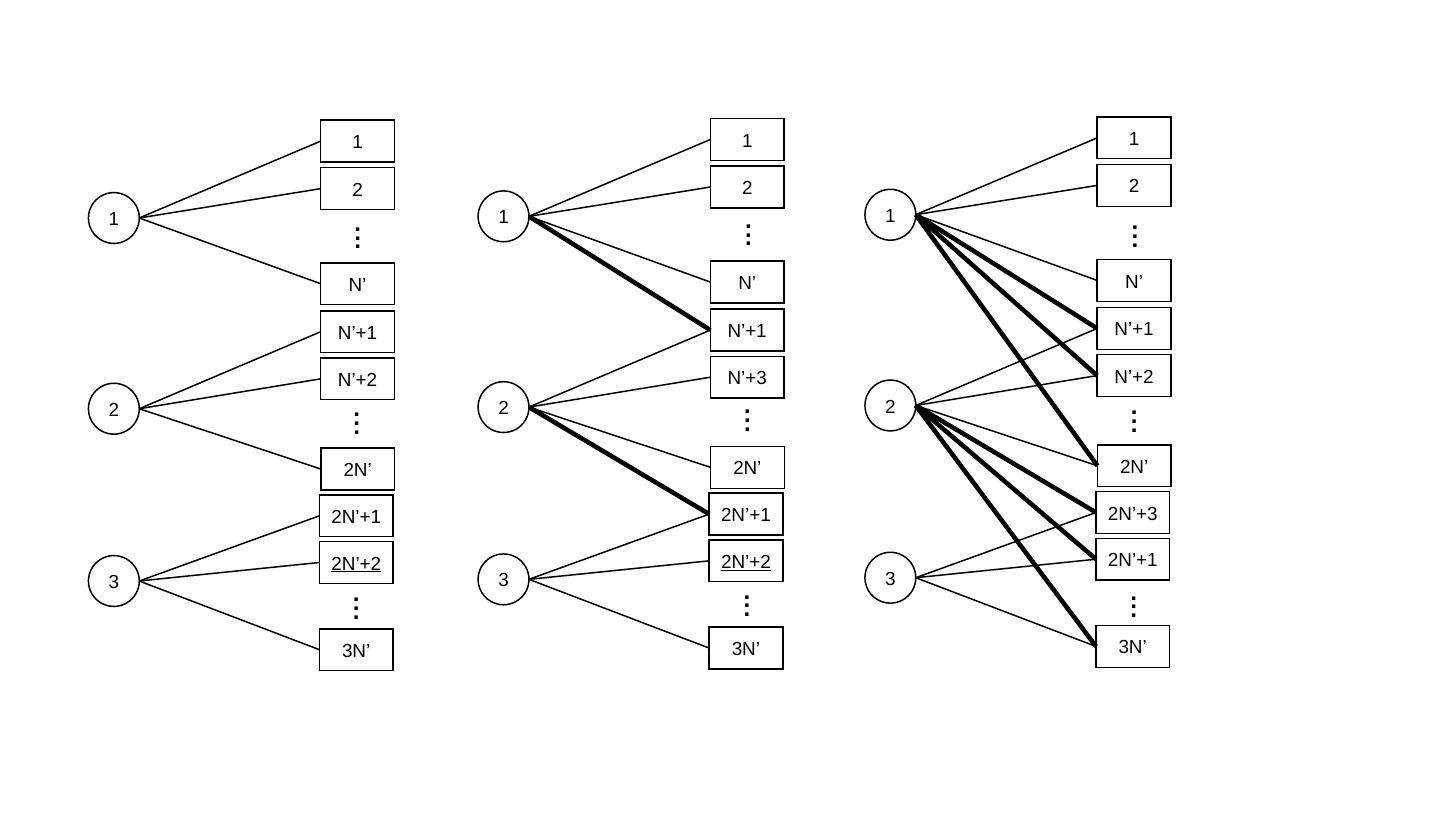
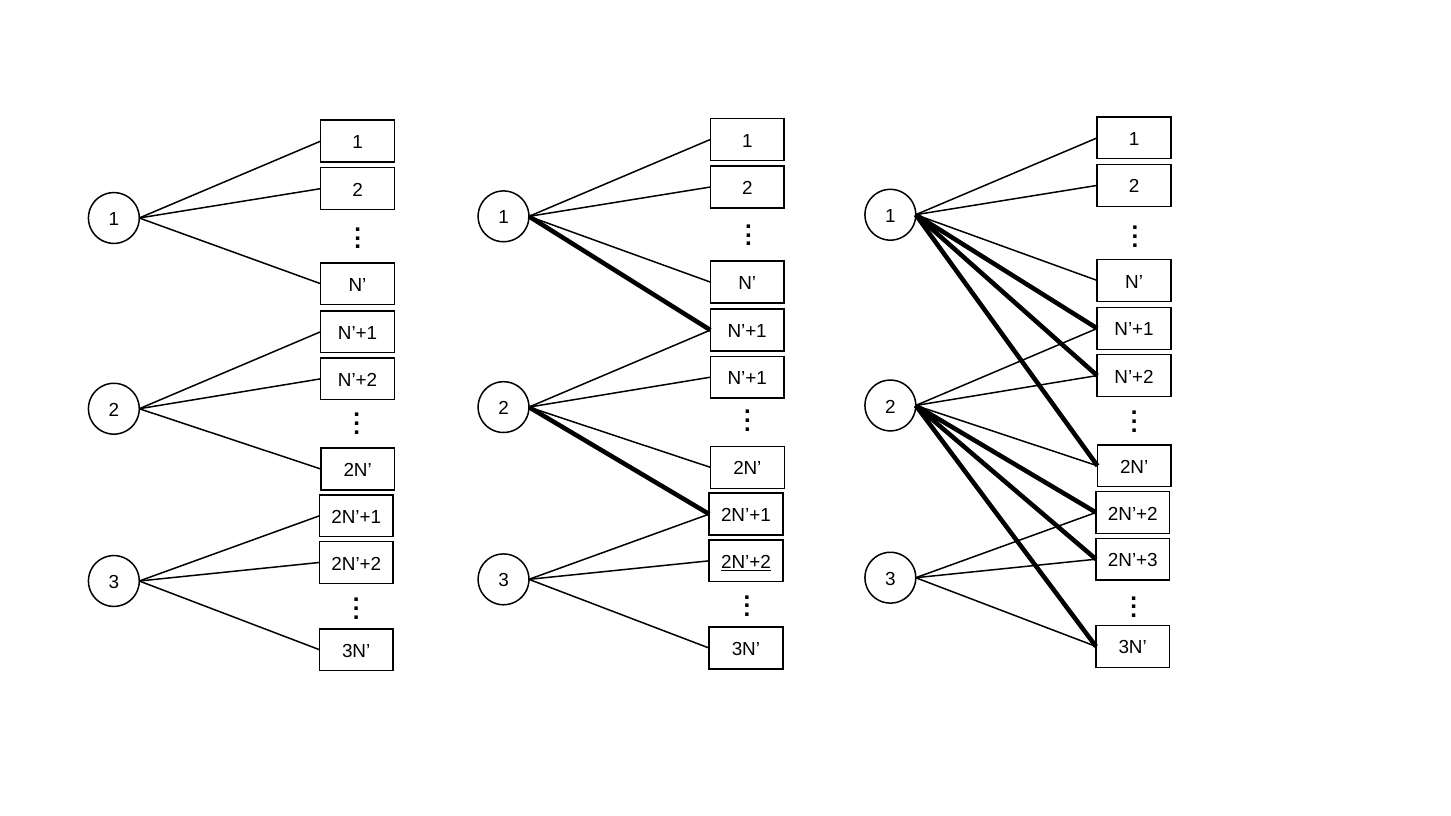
N’+3 at (747, 379): N’+3 -> N’+1
2N’+3 at (1133, 514): 2N’+3 -> 2N’+2
2N’+1 at (1133, 561): 2N’+1 -> 2N’+3
2N’+2 at (356, 564) underline: present -> none
